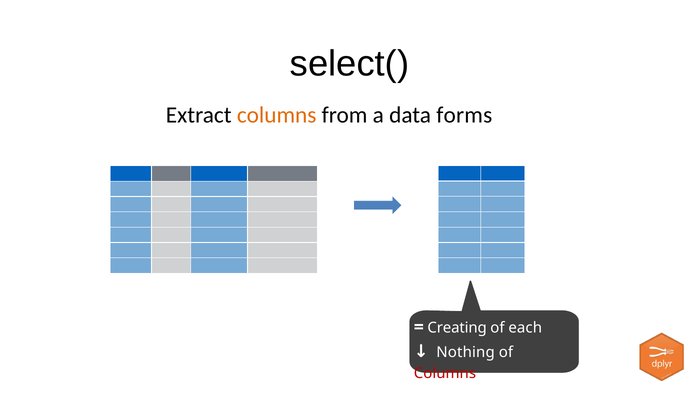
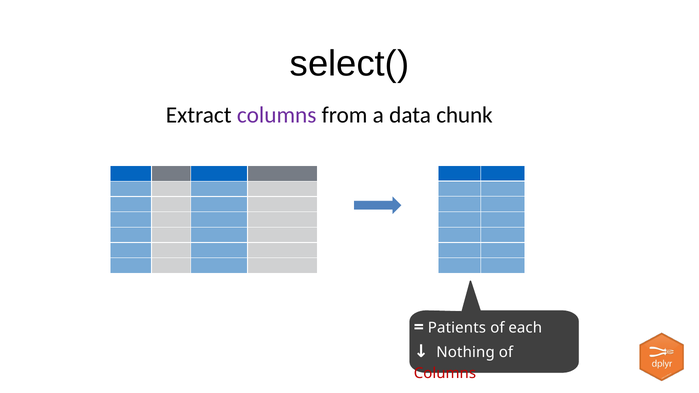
columns at (277, 115) colour: orange -> purple
forms: forms -> chunk
Creating: Creating -> Patients
